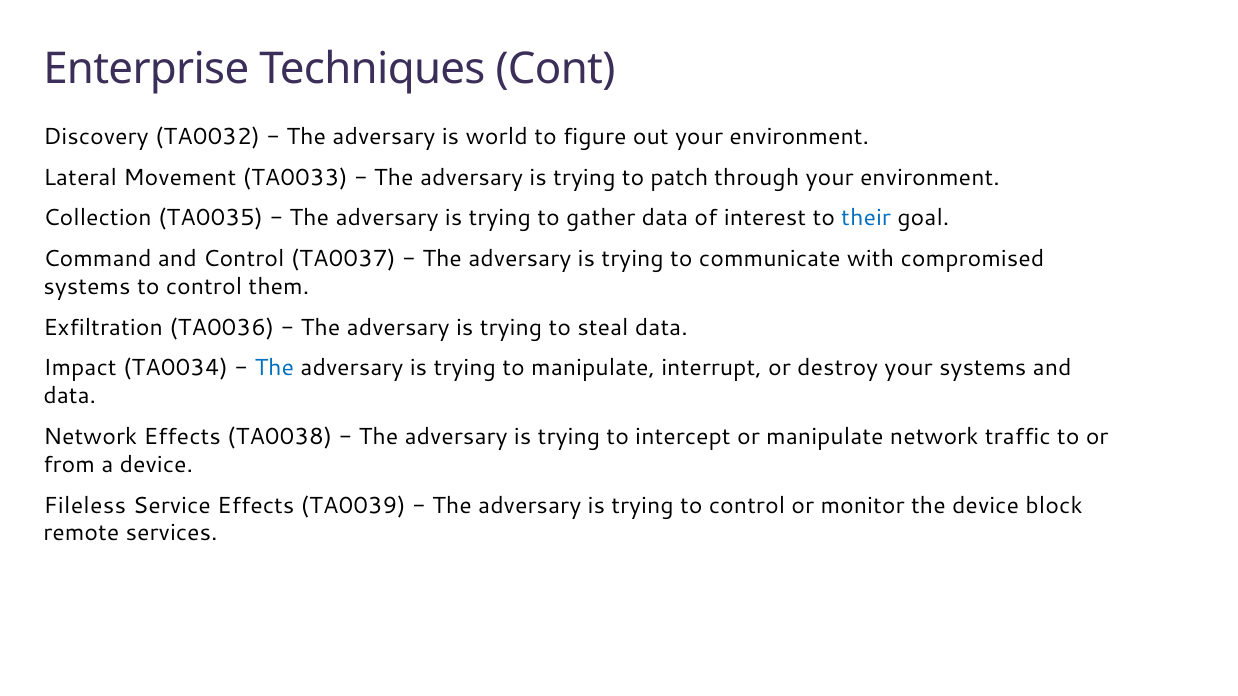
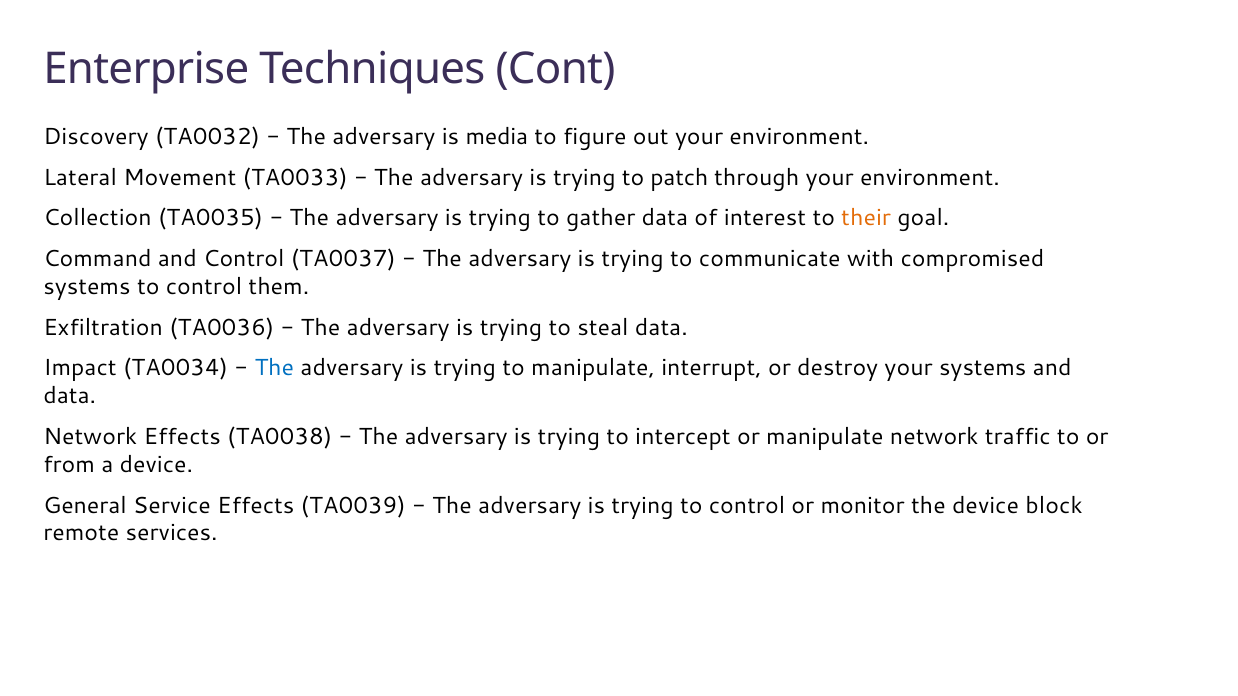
world: world -> media
their colour: blue -> orange
Fileless: Fileless -> General
